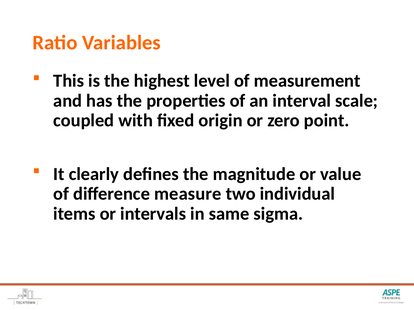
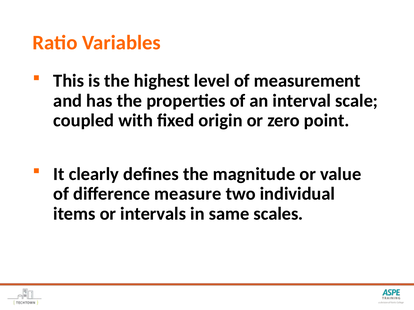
sigma: sigma -> scales
